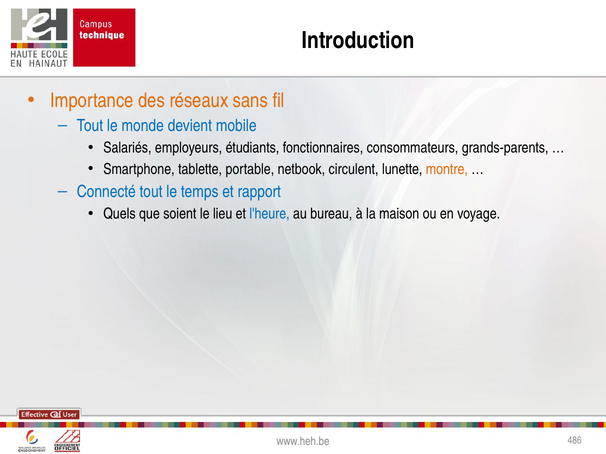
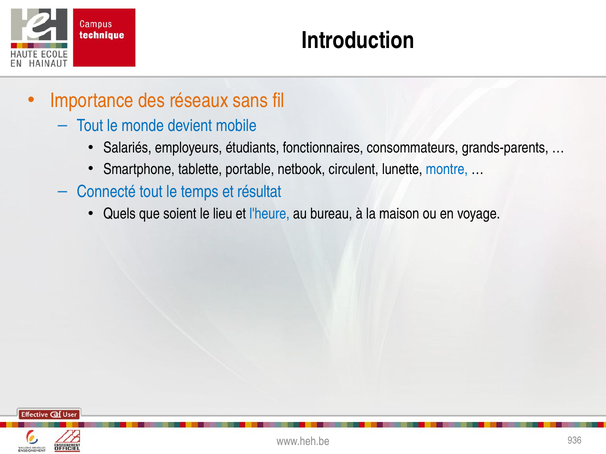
montre colour: orange -> blue
rapport: rapport -> résultat
486: 486 -> 936
